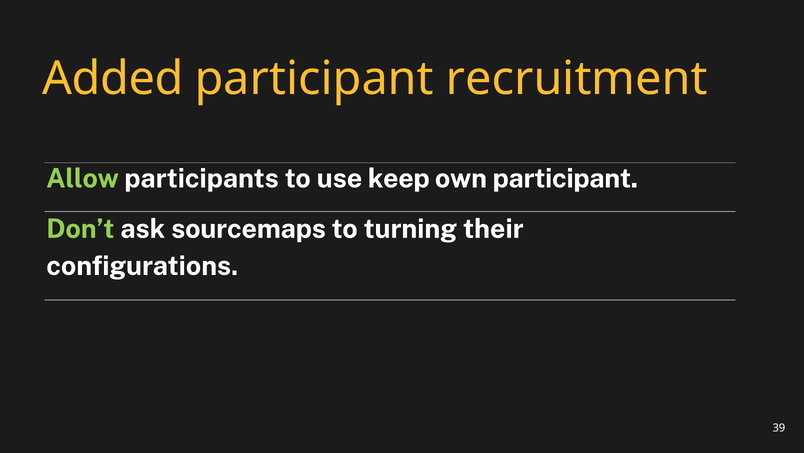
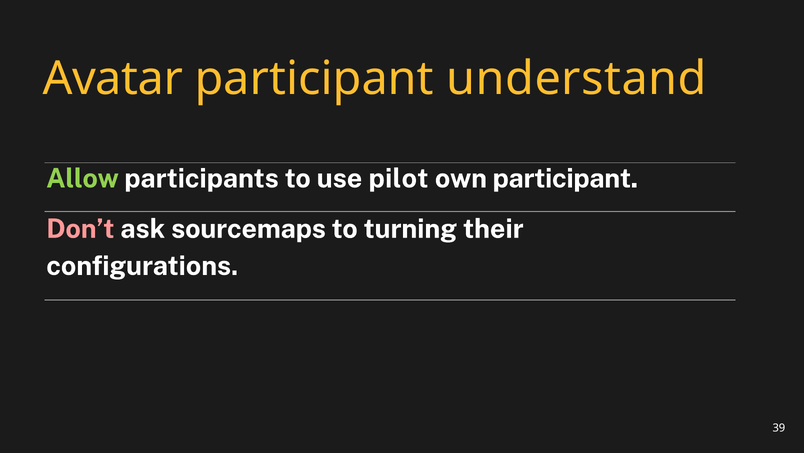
Added: Added -> Avatar
recruitment: recruitment -> understand
keep: keep -> pilot
Don’t colour: light green -> pink
